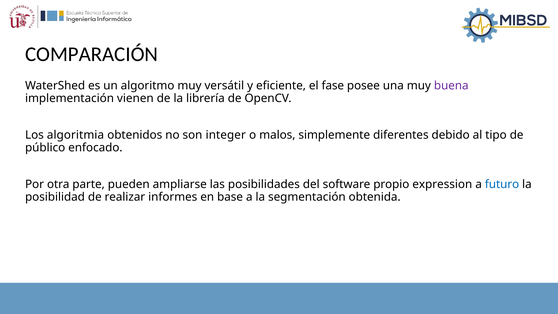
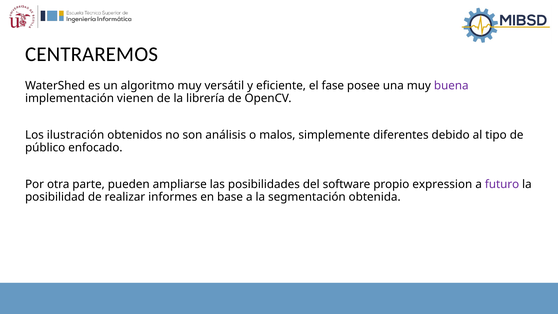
COMPARACIÓN: COMPARACIÓN -> CENTRAREMOS
algoritmia: algoritmia -> ilustración
integer: integer -> análisis
futuro colour: blue -> purple
